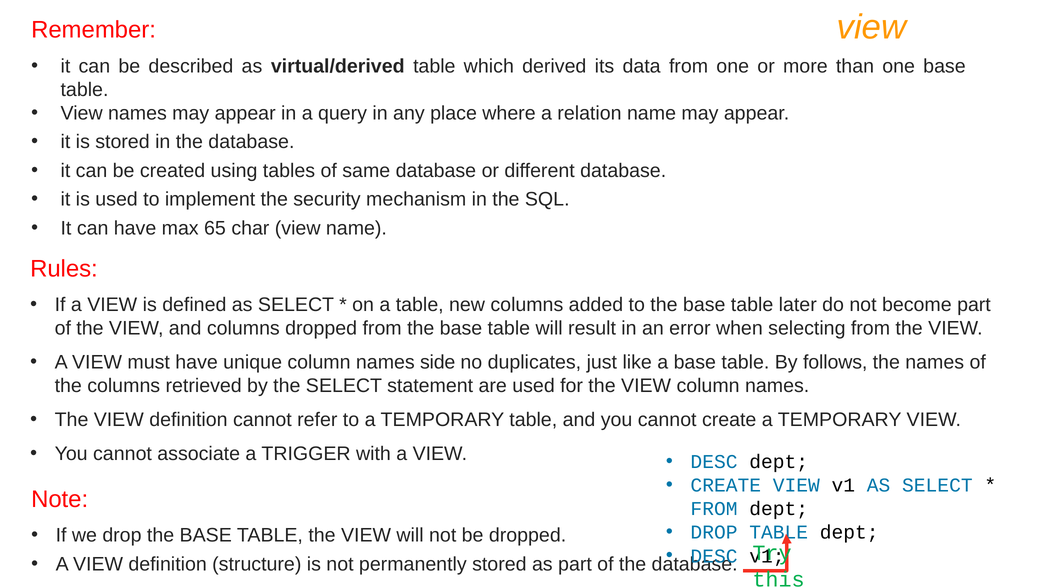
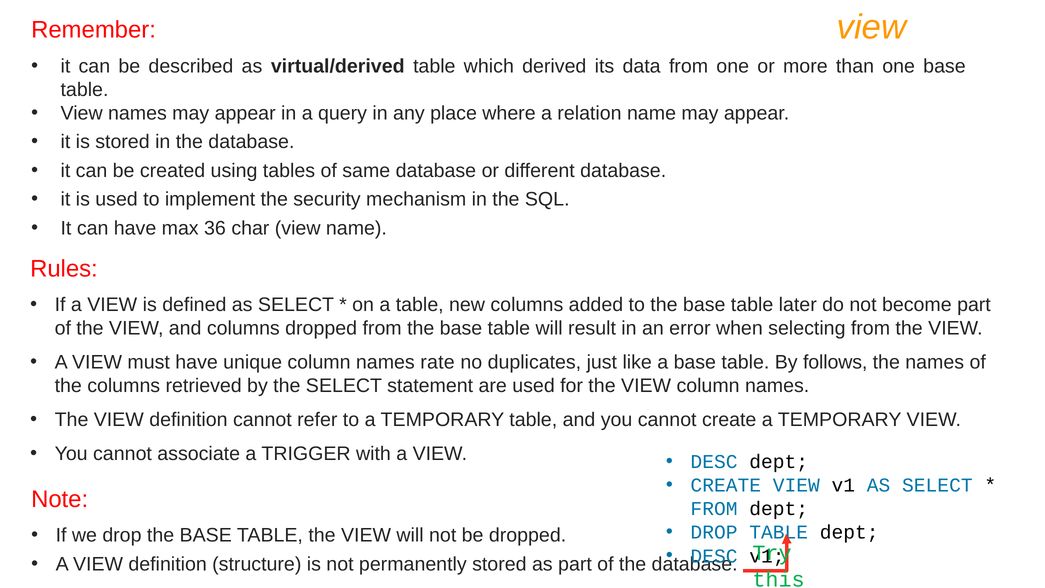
65: 65 -> 36
side: side -> rate
